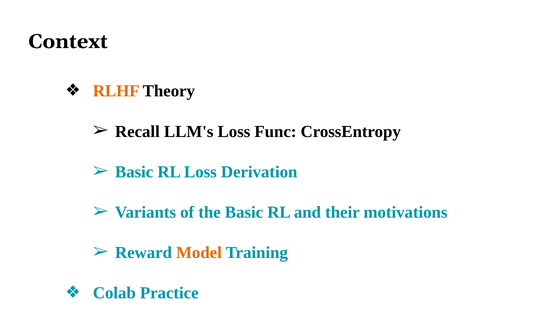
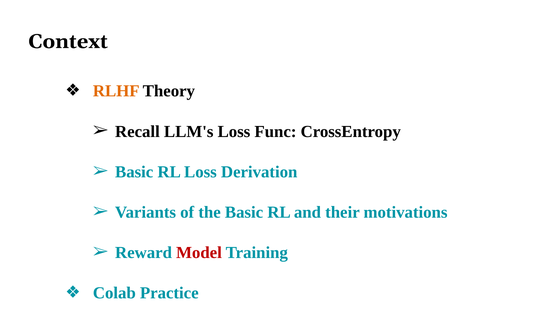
Model colour: orange -> red
